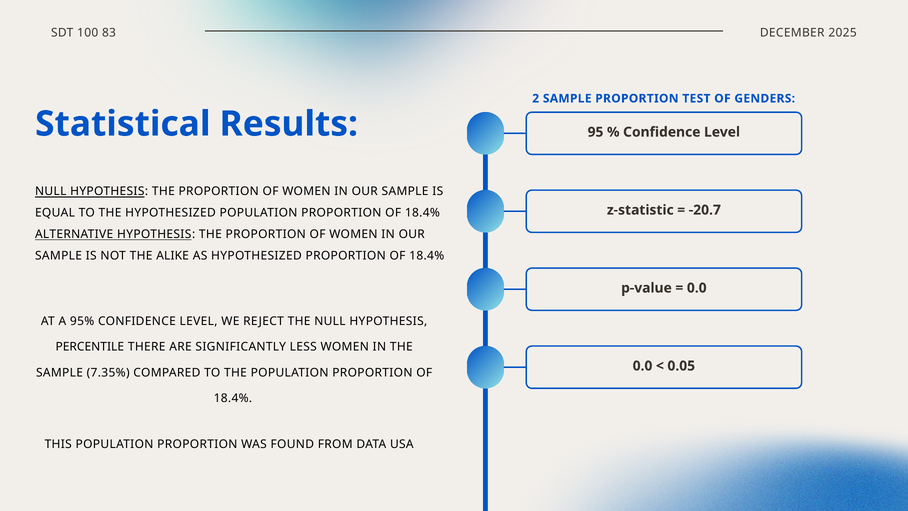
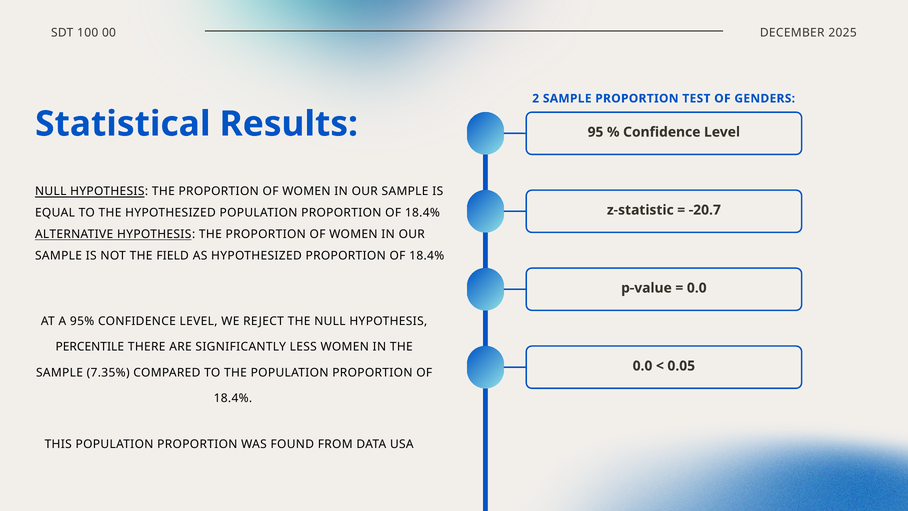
83: 83 -> 00
ALIKE: ALIKE -> FIELD
